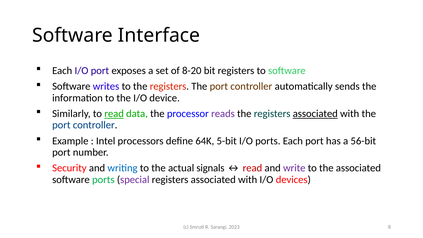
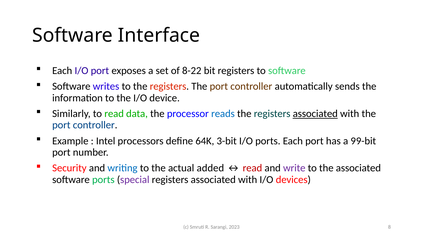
8-20: 8-20 -> 8-22
read at (114, 114) underline: present -> none
reads colour: purple -> blue
5-bit: 5-bit -> 3-bit
56-bit: 56-bit -> 99-bit
signals: signals -> added
